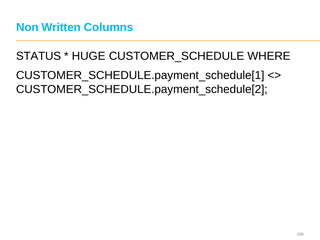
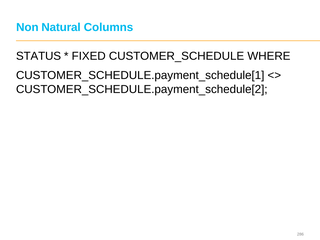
Written: Written -> Natural
HUGE: HUGE -> FIXED
